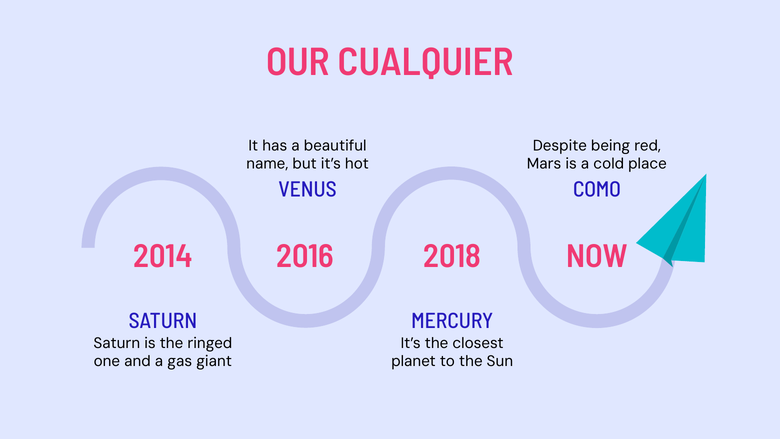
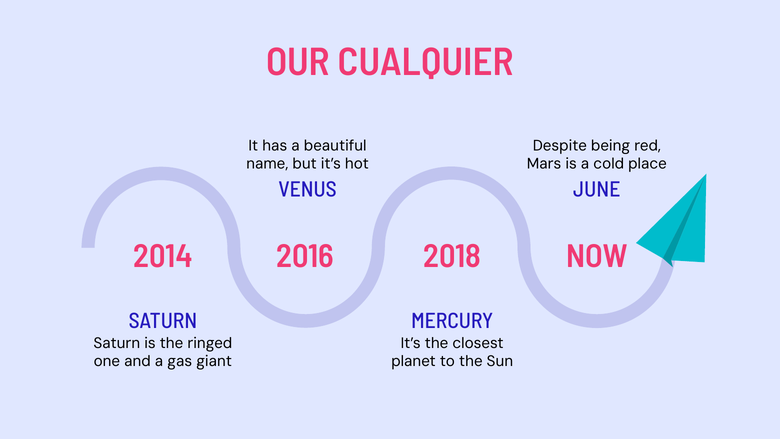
COMO: COMO -> JUNE
